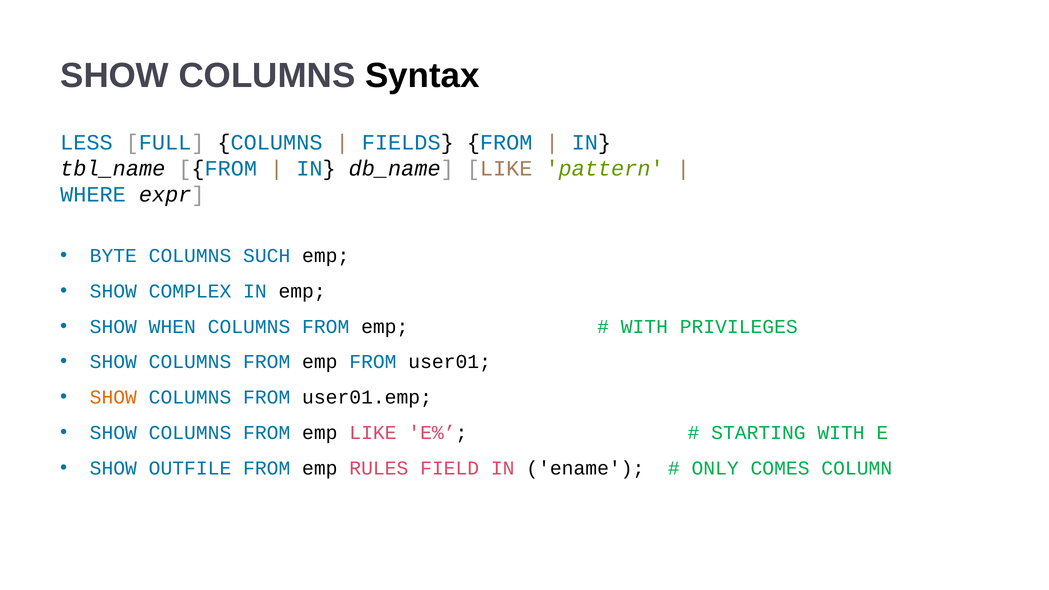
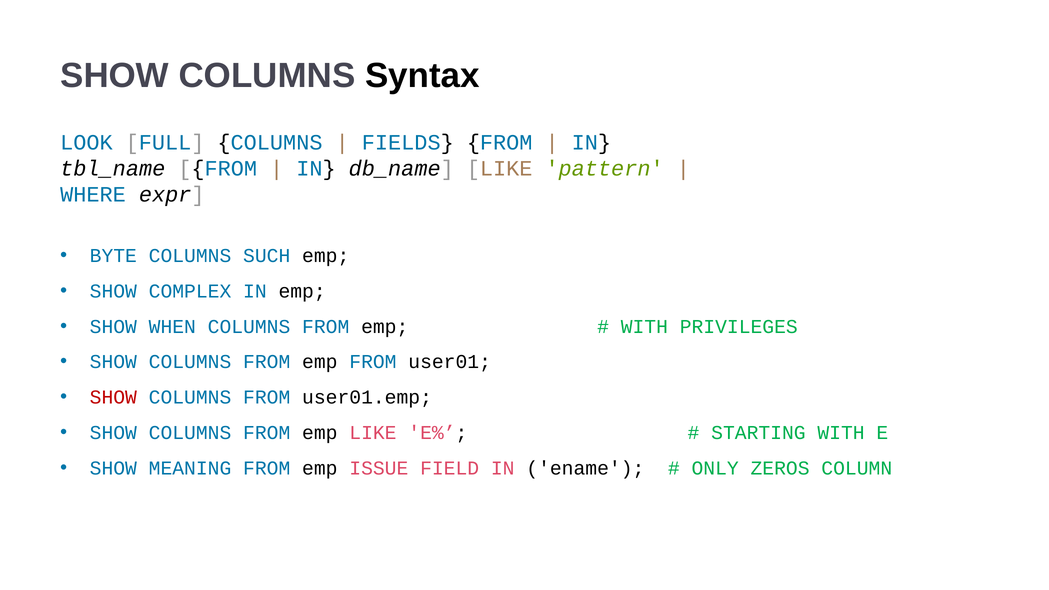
LESS: LESS -> LOOK
SHOW at (113, 397) colour: orange -> red
OUTFILE: OUTFILE -> MEANING
RULES: RULES -> ISSUE
COMES: COMES -> ZEROS
